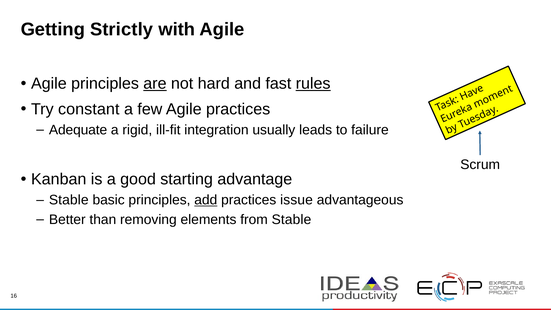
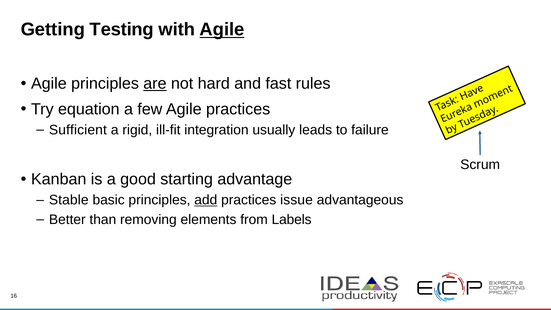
Strictly: Strictly -> Testing
Agile at (222, 30) underline: none -> present
rules underline: present -> none
constant: constant -> equation
Adequate: Adequate -> Sufficient
from Stable: Stable -> Labels
